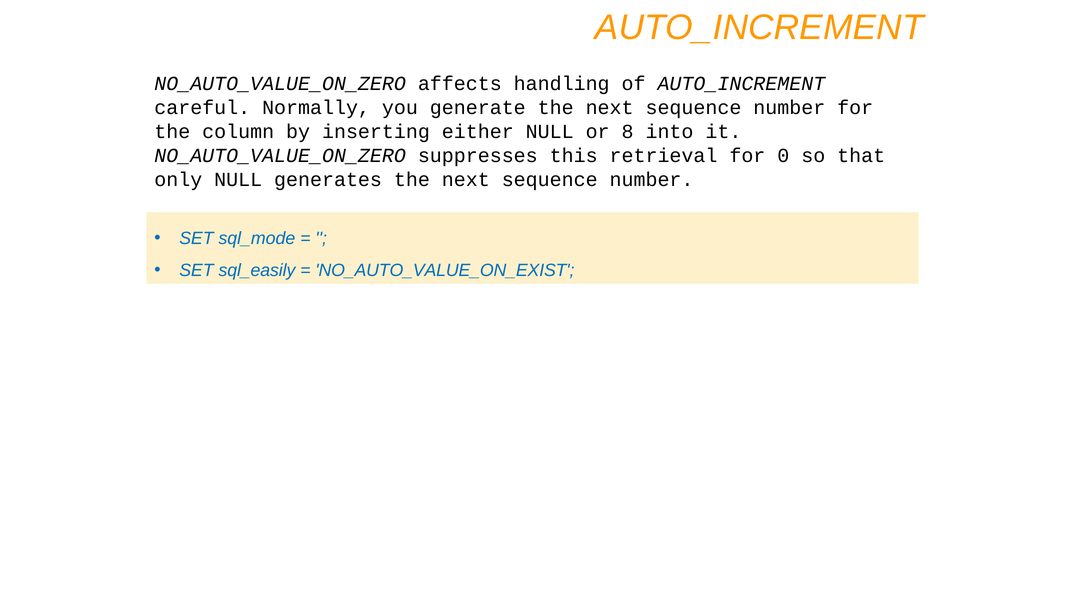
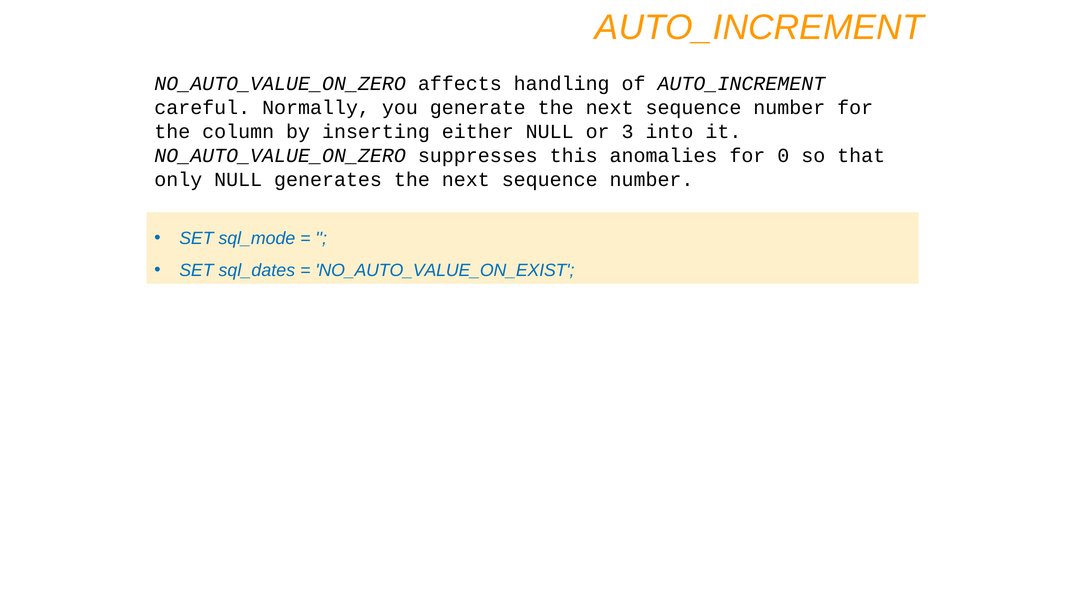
8: 8 -> 3
retrieval: retrieval -> anomalies
sql_easily: sql_easily -> sql_dates
